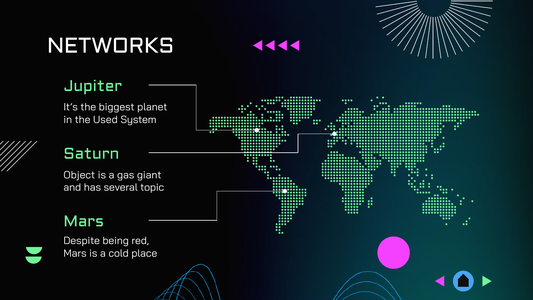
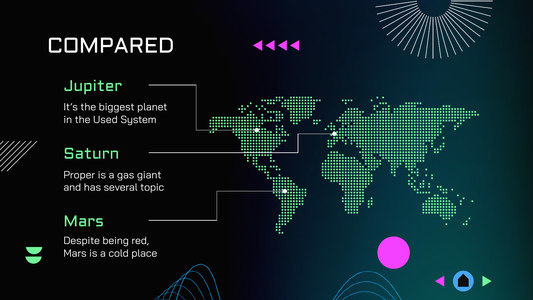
NETWORKS: NETWORKS -> COMPARED
Object: Object -> Proper
